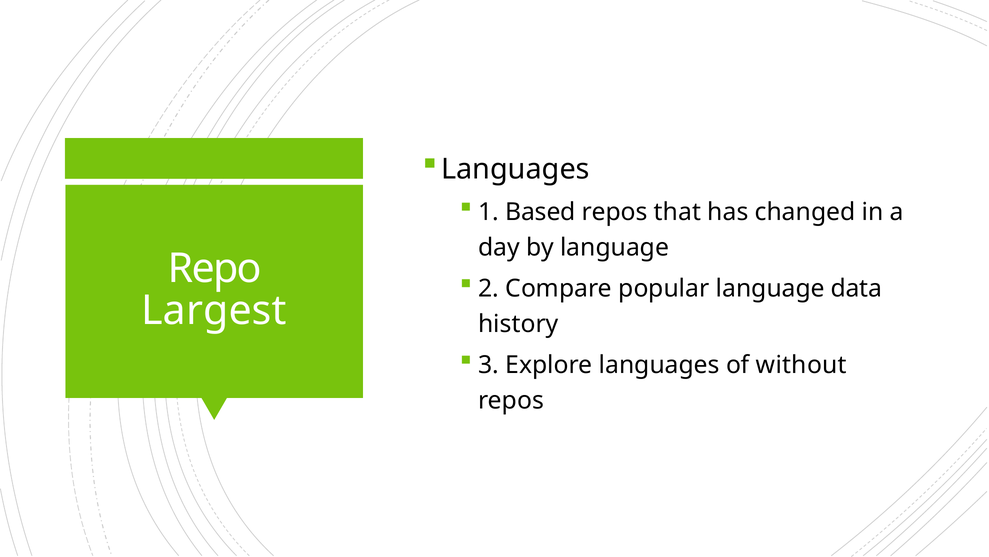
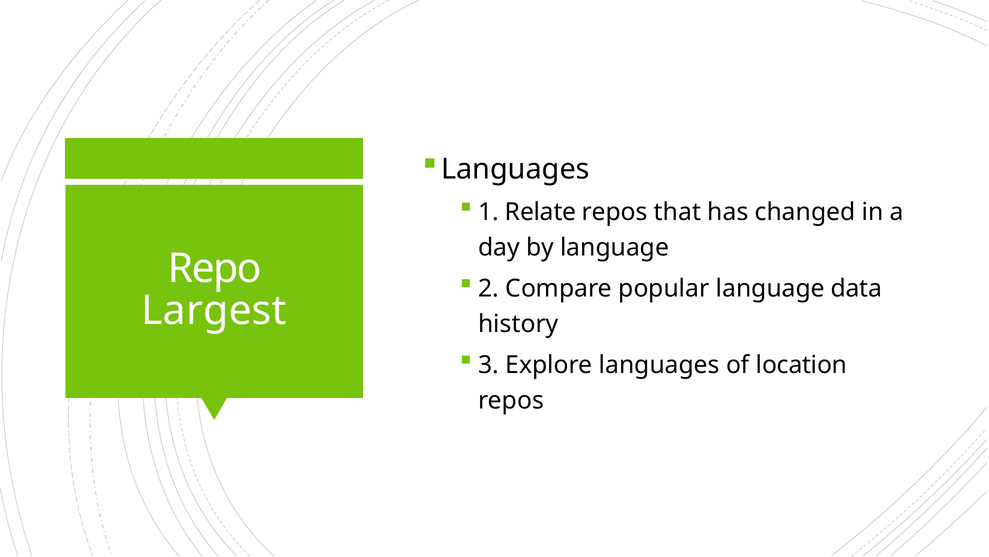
Based: Based -> Relate
without: without -> location
